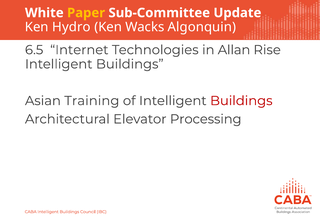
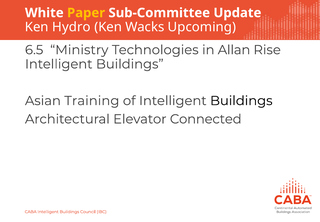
Algonquin: Algonquin -> Upcoming
Internet: Internet -> Ministry
Buildings at (241, 101) colour: red -> black
Processing: Processing -> Connected
